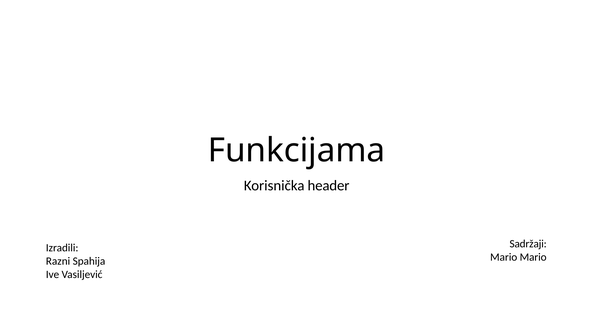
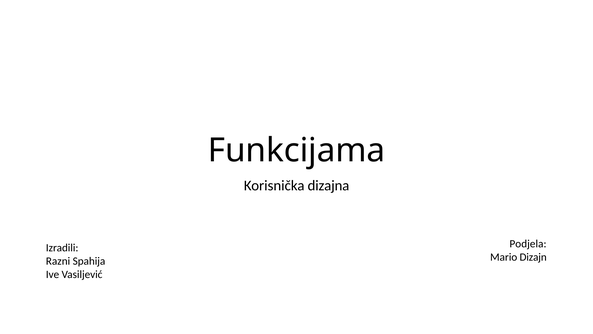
header: header -> dizajna
Sadržaji: Sadržaji -> Podjela
Mario Mario: Mario -> Dizajn
